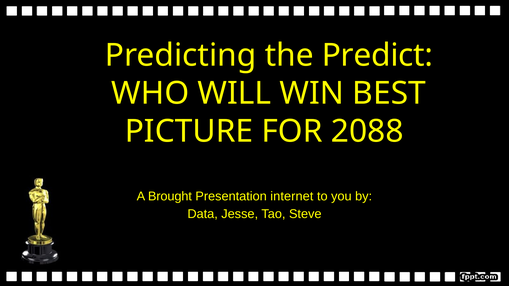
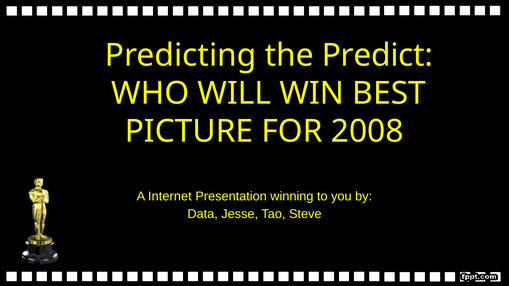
2088: 2088 -> 2008
Brought: Brought -> Internet
internet: internet -> winning
